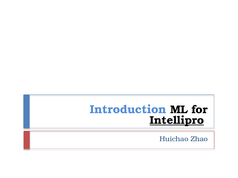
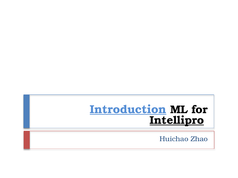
Introduction underline: none -> present
